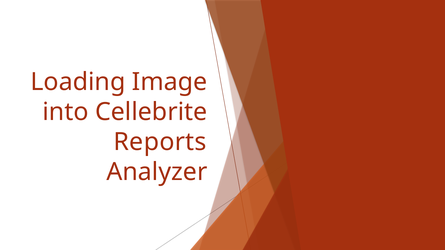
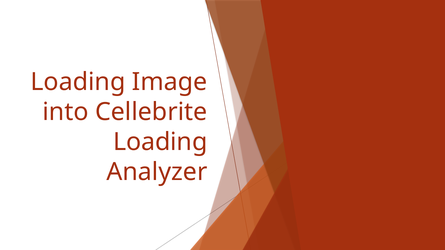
Reports at (160, 142): Reports -> Loading
